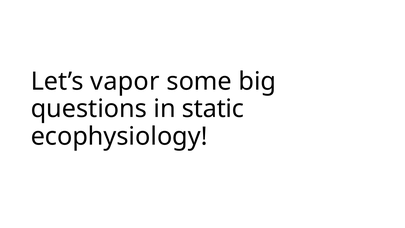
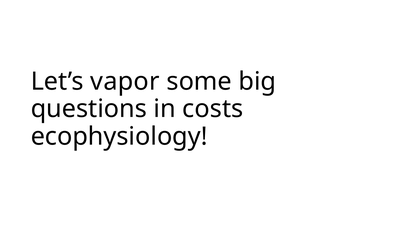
static: static -> costs
